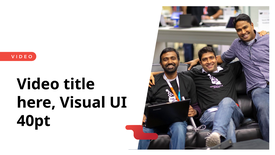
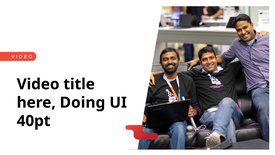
Visual: Visual -> Doing
